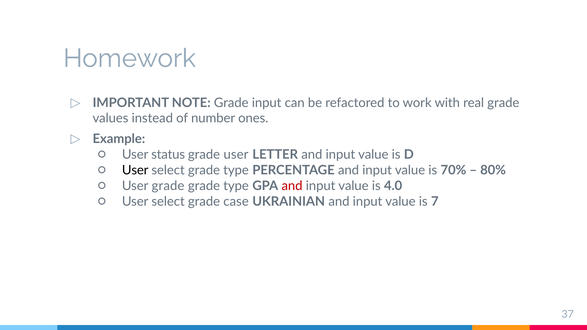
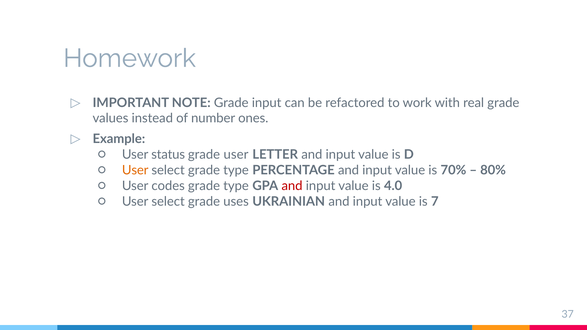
User at (135, 170) colour: black -> orange
User grade: grade -> codes
case: case -> uses
